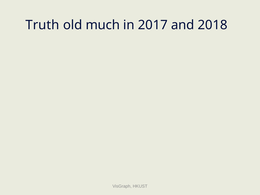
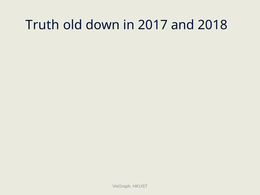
much: much -> down
